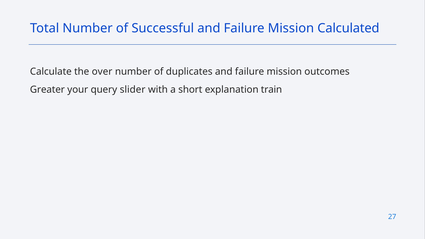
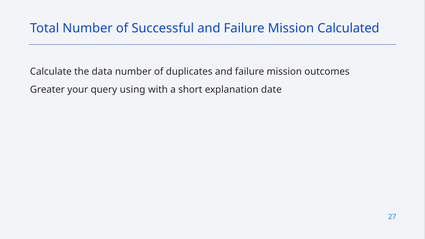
over: over -> data
slider: slider -> using
train: train -> date
